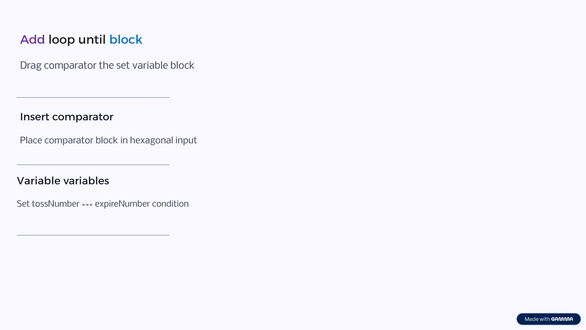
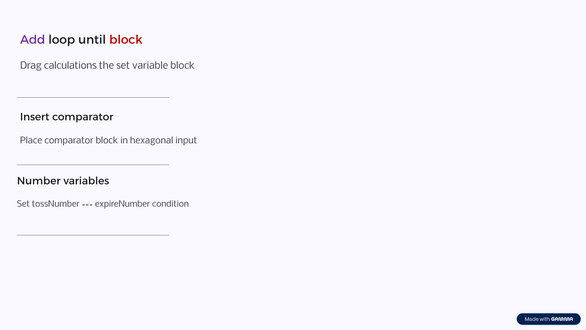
block at (126, 40) colour: blue -> red
Drag comparator: comparator -> calculations
Variable at (39, 181): Variable -> Number
